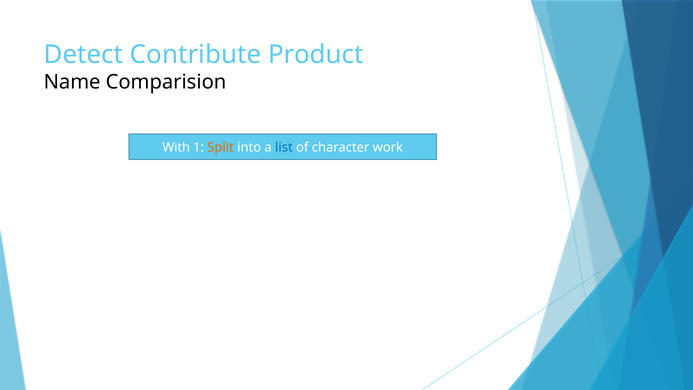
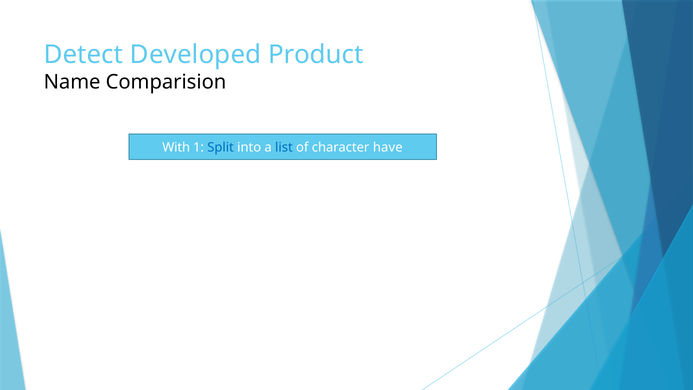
Contribute: Contribute -> Developed
Split colour: orange -> blue
work: work -> have
